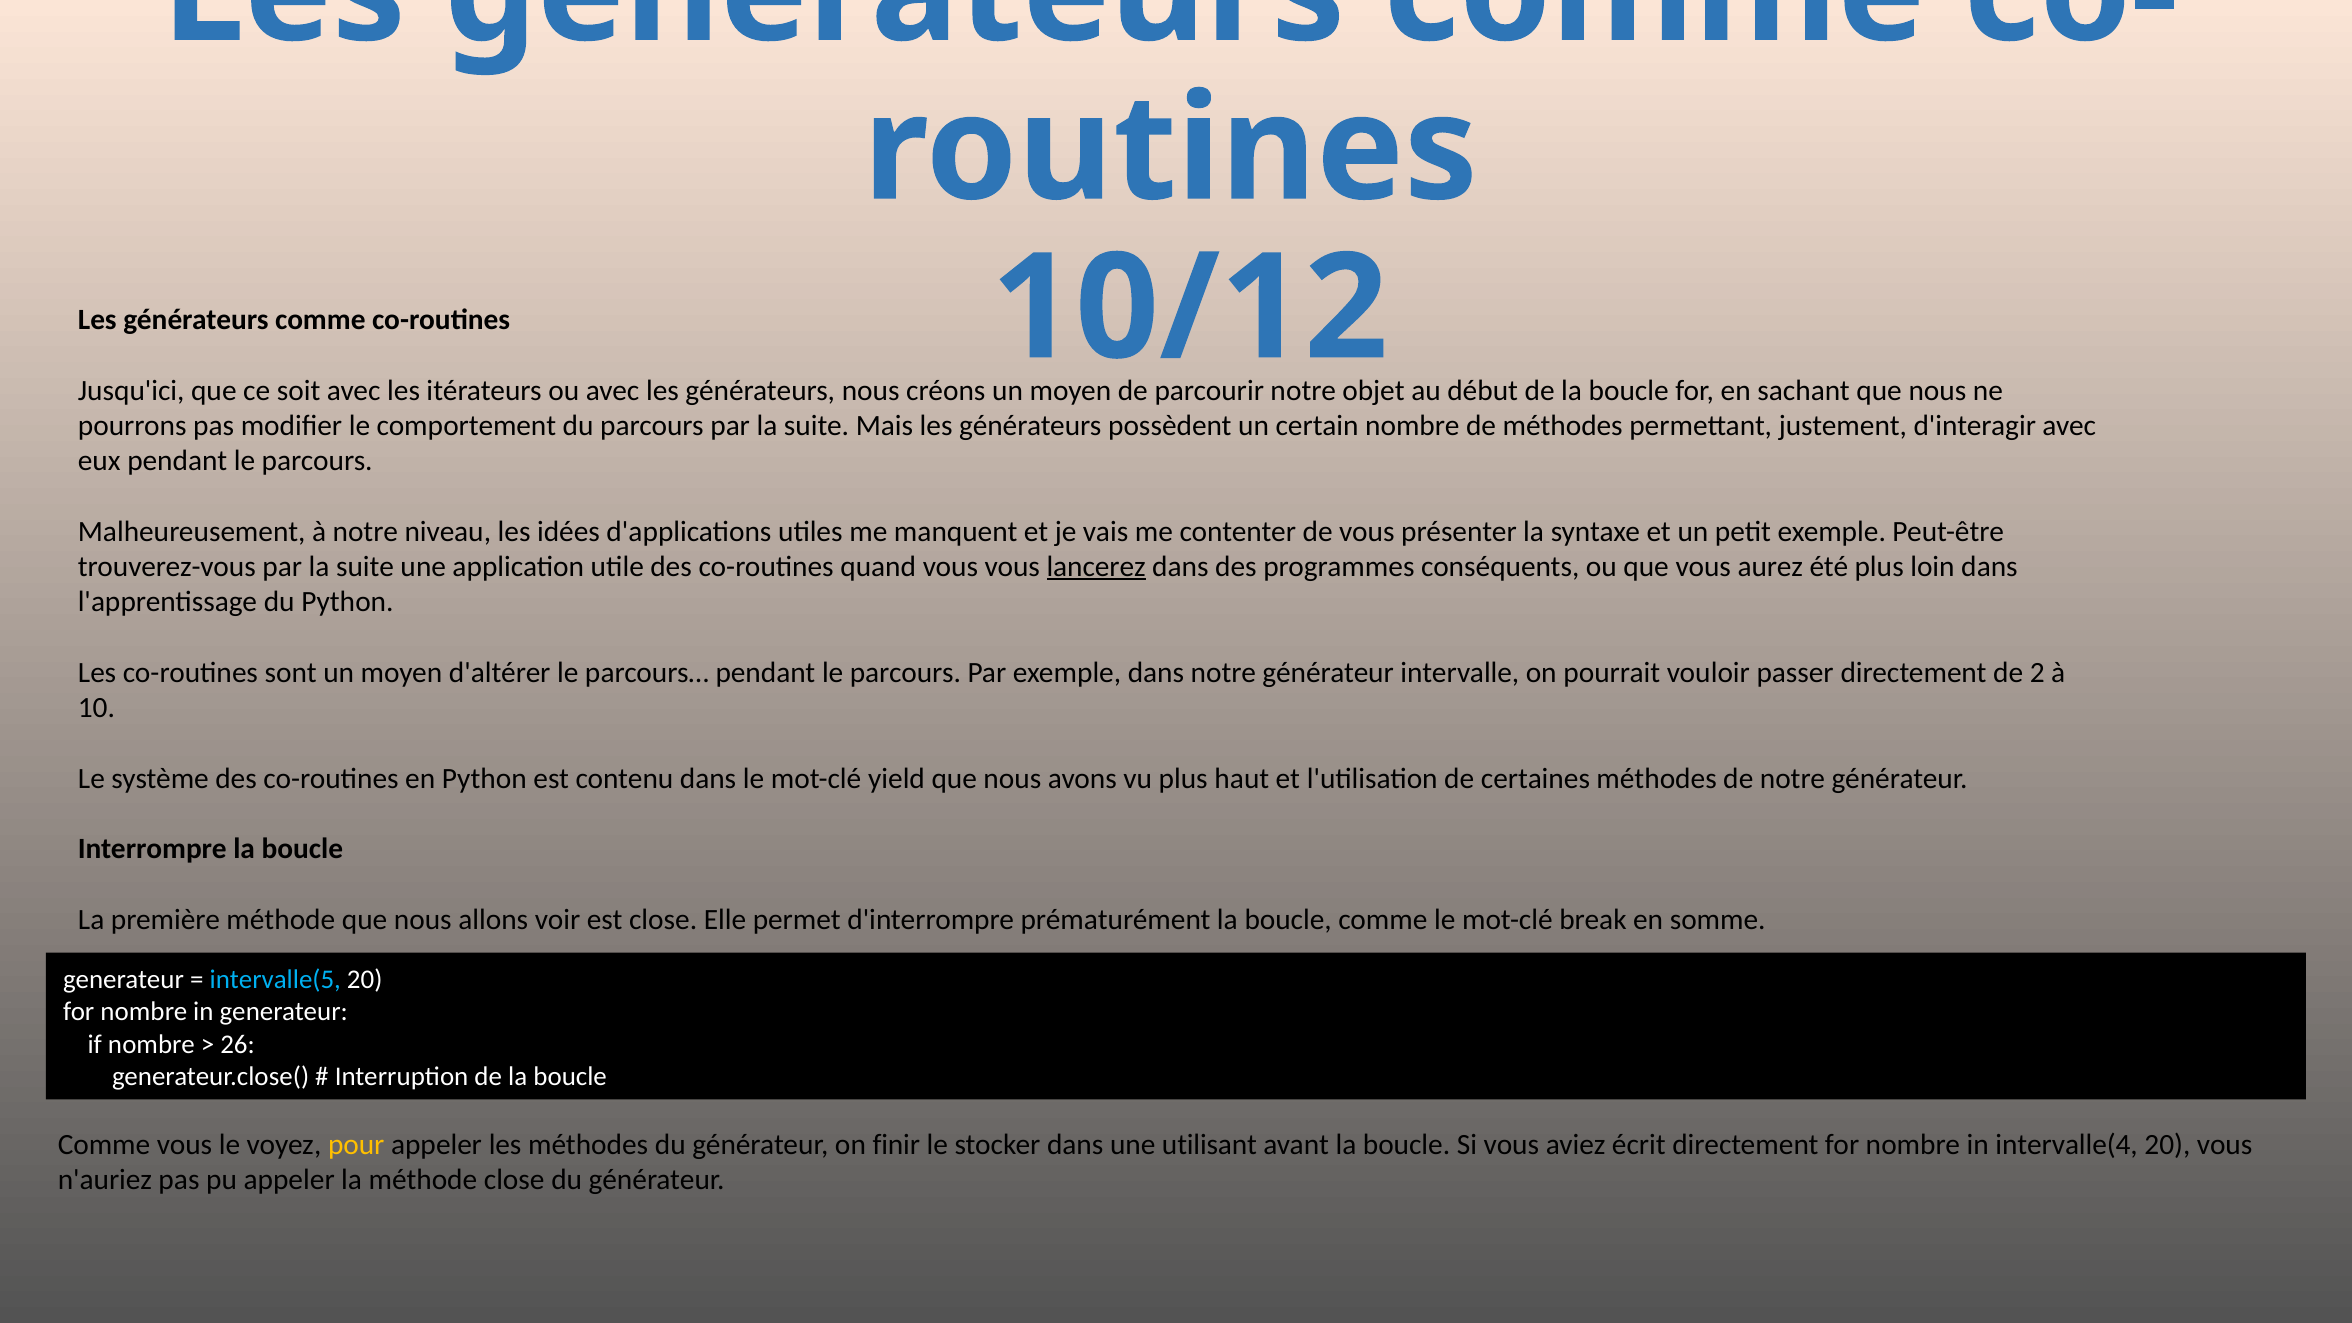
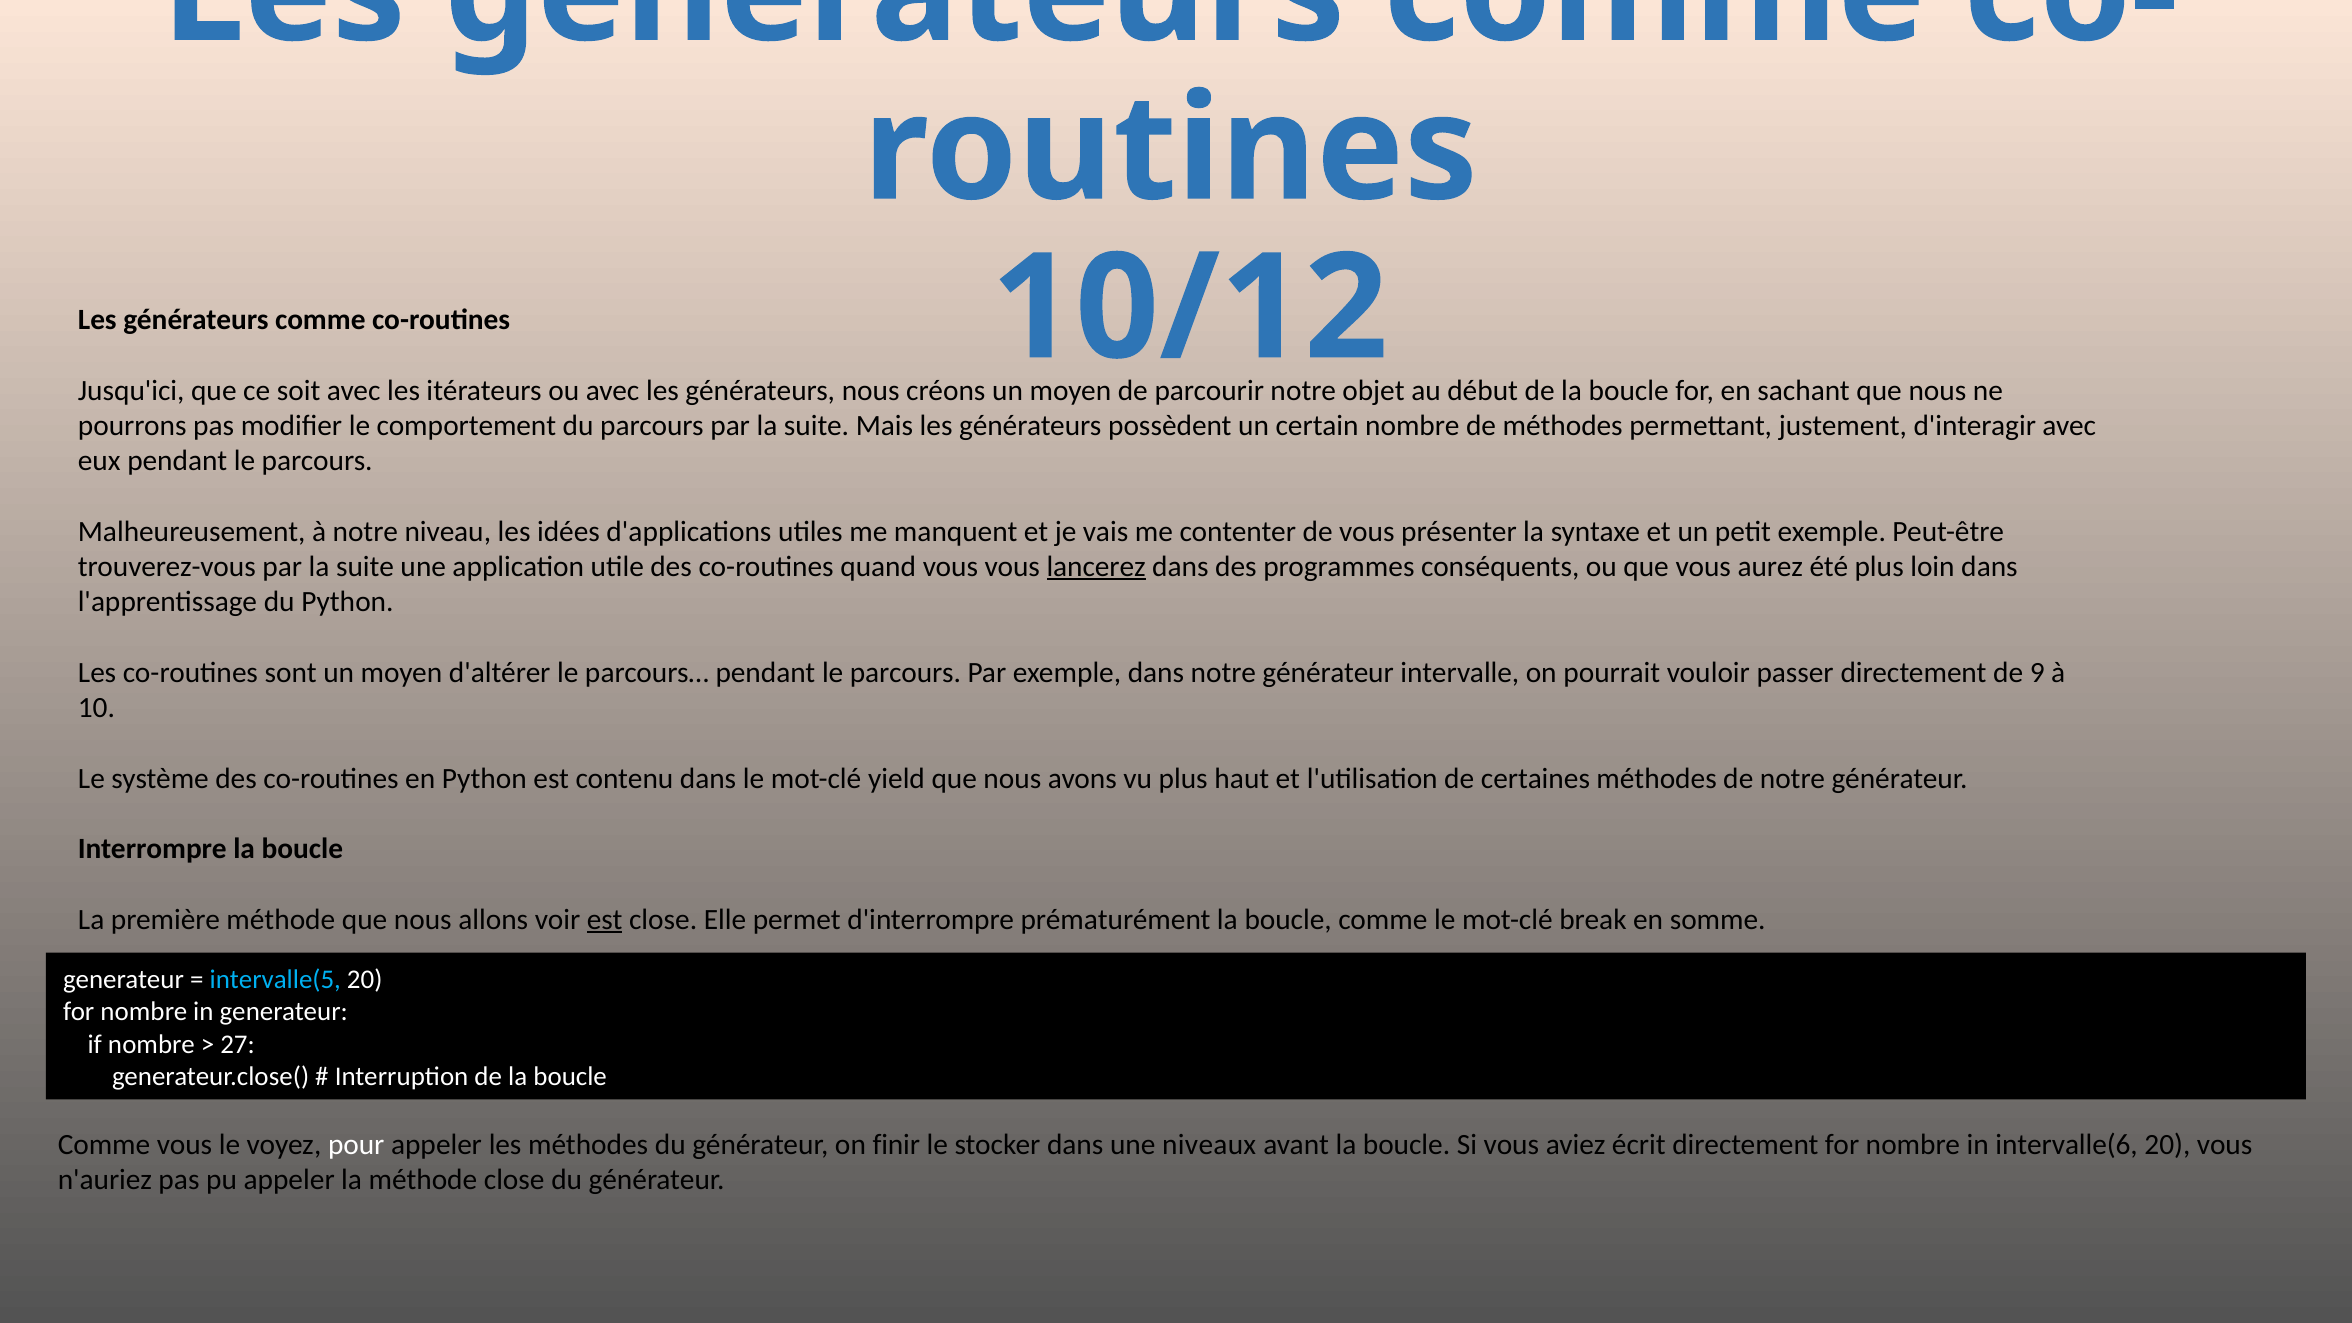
2: 2 -> 9
est at (605, 920) underline: none -> present
26: 26 -> 27
pour colour: yellow -> white
utilisant: utilisant -> niveaux
intervalle(4: intervalle(4 -> intervalle(6
